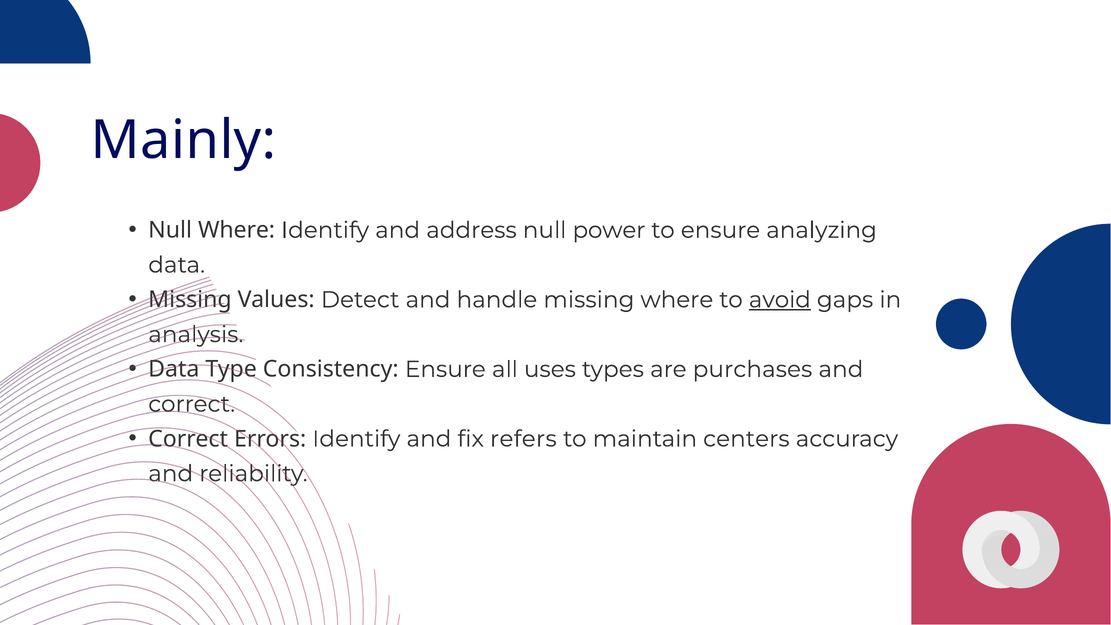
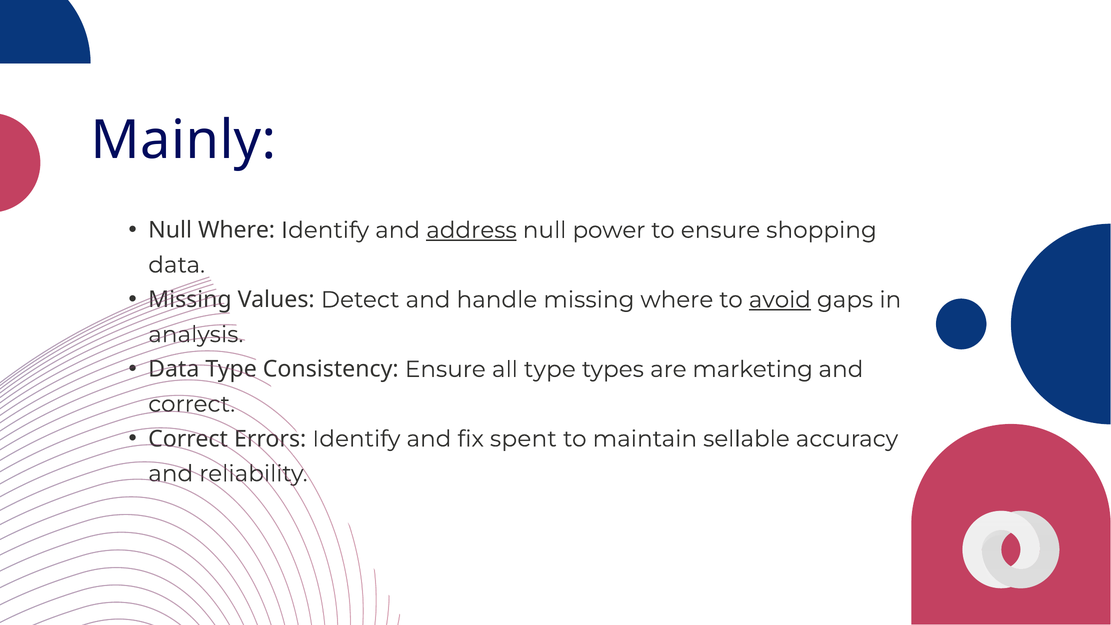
address underline: none -> present
analyzing: analyzing -> shopping
all uses: uses -> type
purchases: purchases -> marketing
refers: refers -> spent
centers: centers -> sellable
